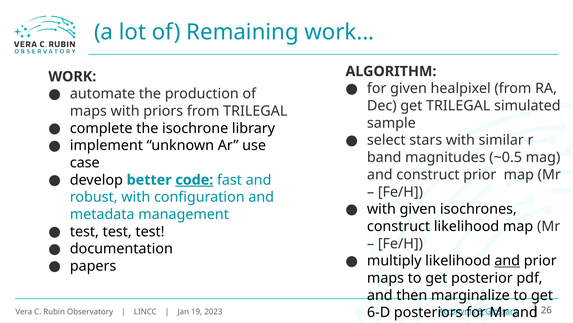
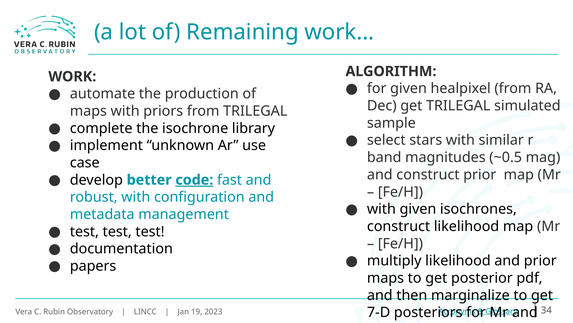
and at (507, 260) underline: present -> none
6-D: 6-D -> 7-D
26: 26 -> 34
